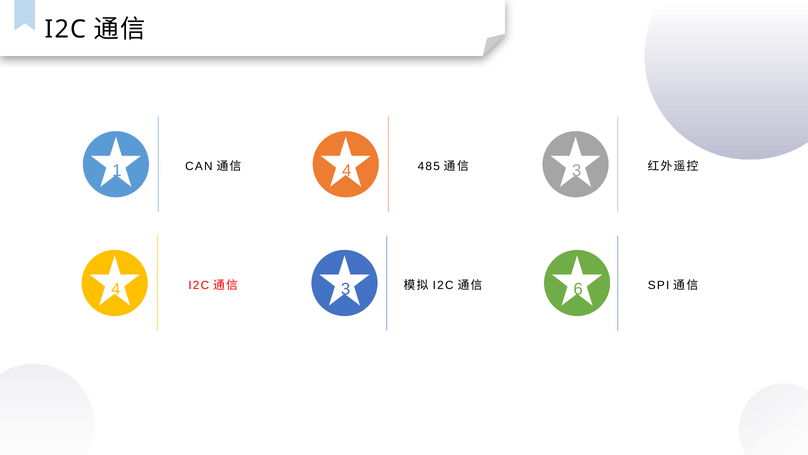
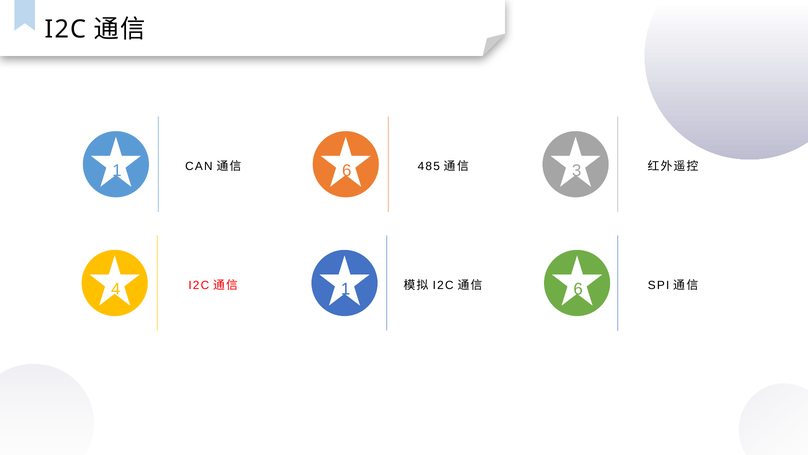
1 4: 4 -> 6
3 at (346, 289): 3 -> 1
